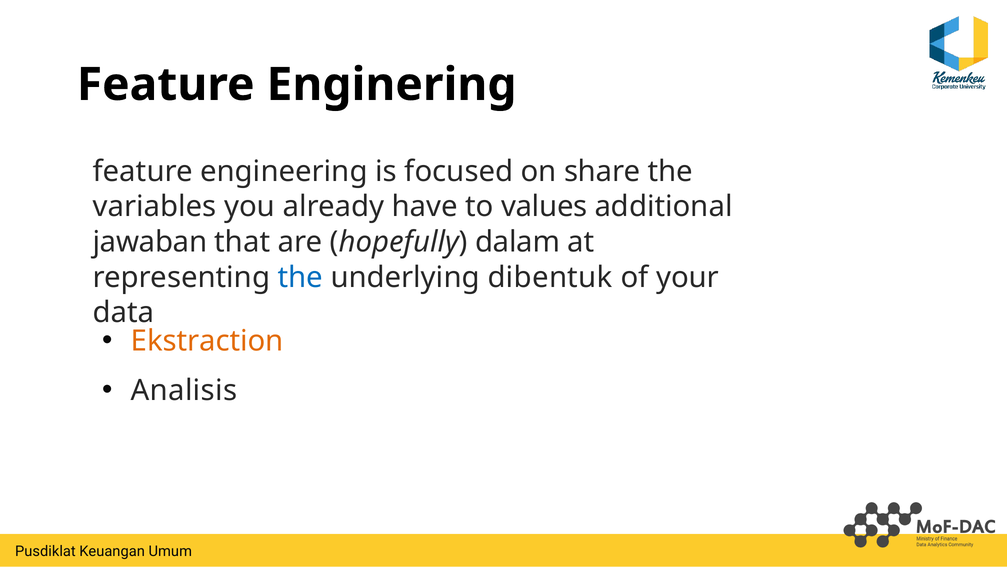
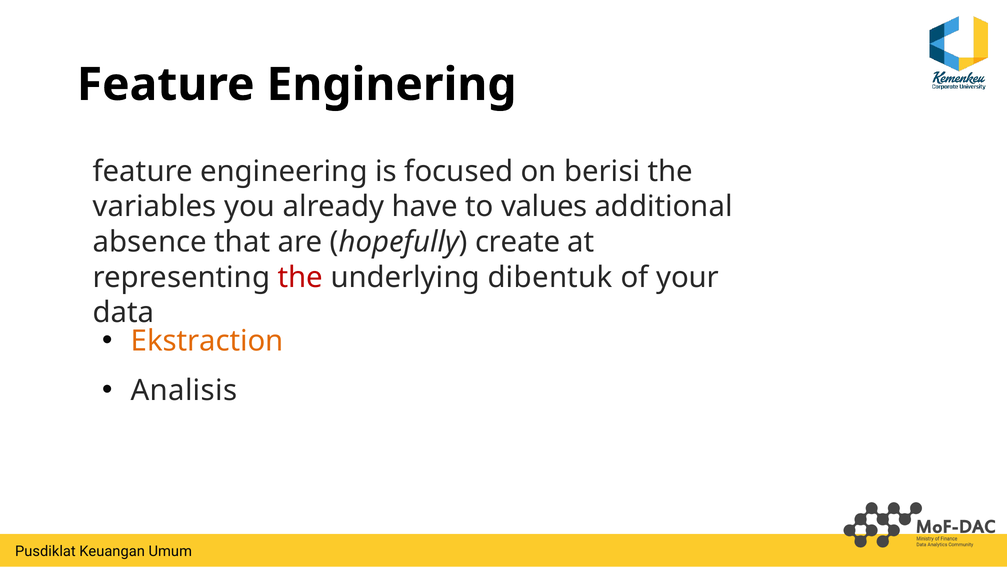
share: share -> berisi
jawaban: jawaban -> absence
dalam: dalam -> create
the at (300, 277) colour: blue -> red
